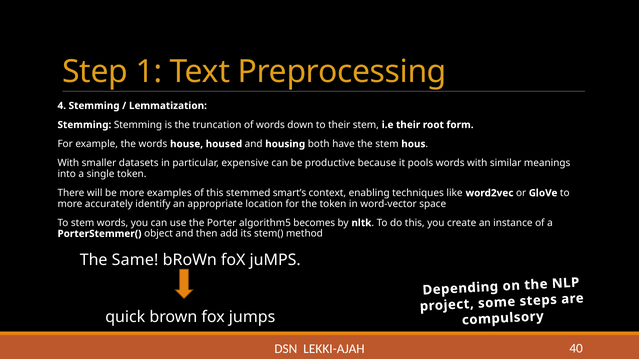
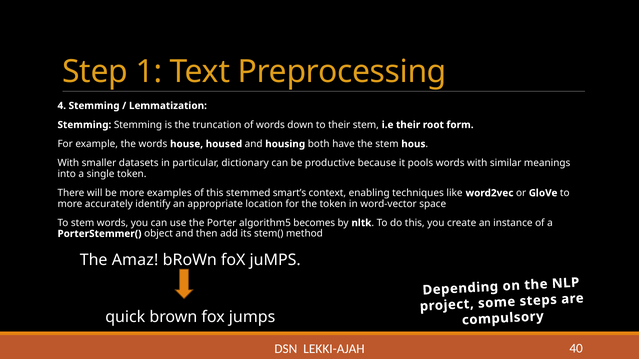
expensive: expensive -> dictionary
Same: Same -> Amaz
